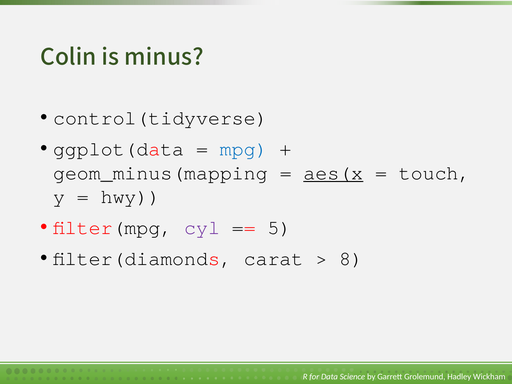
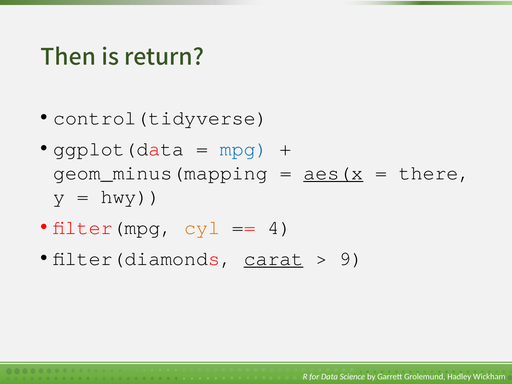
Colin: Colin -> Then
minus: minus -> return
touch: touch -> there
cyl colour: purple -> orange
5: 5 -> 4
carat underline: none -> present
8: 8 -> 9
